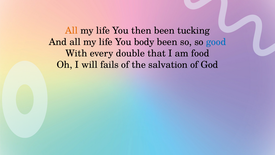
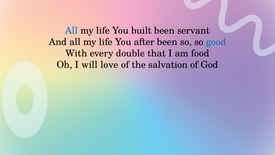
All at (71, 31) colour: orange -> blue
then: then -> built
tucking: tucking -> servant
body: body -> after
fails: fails -> love
